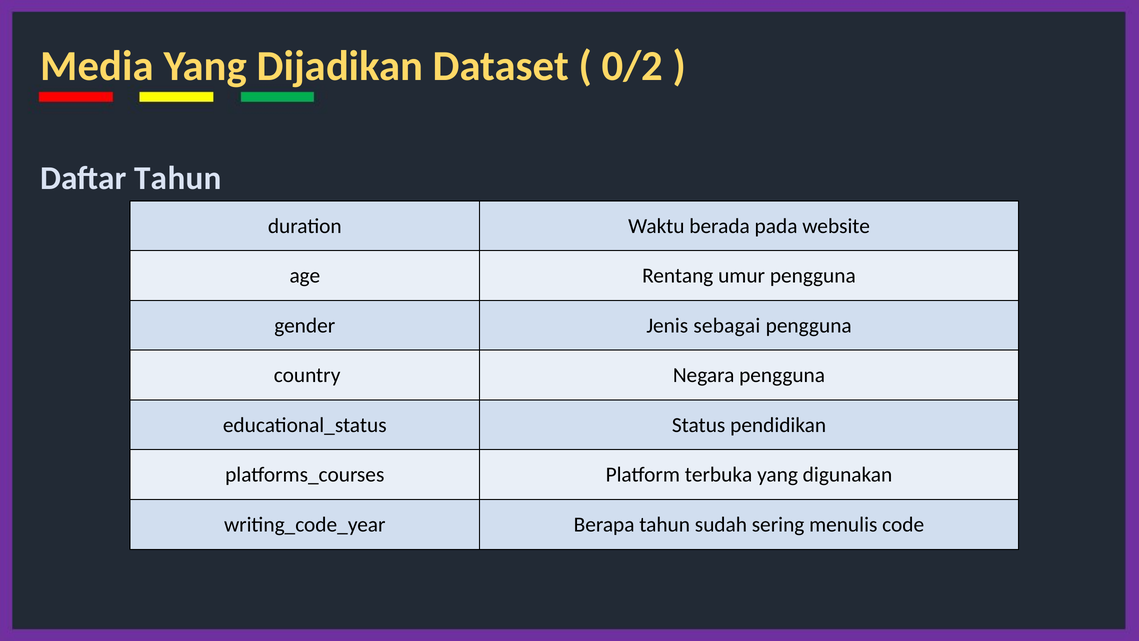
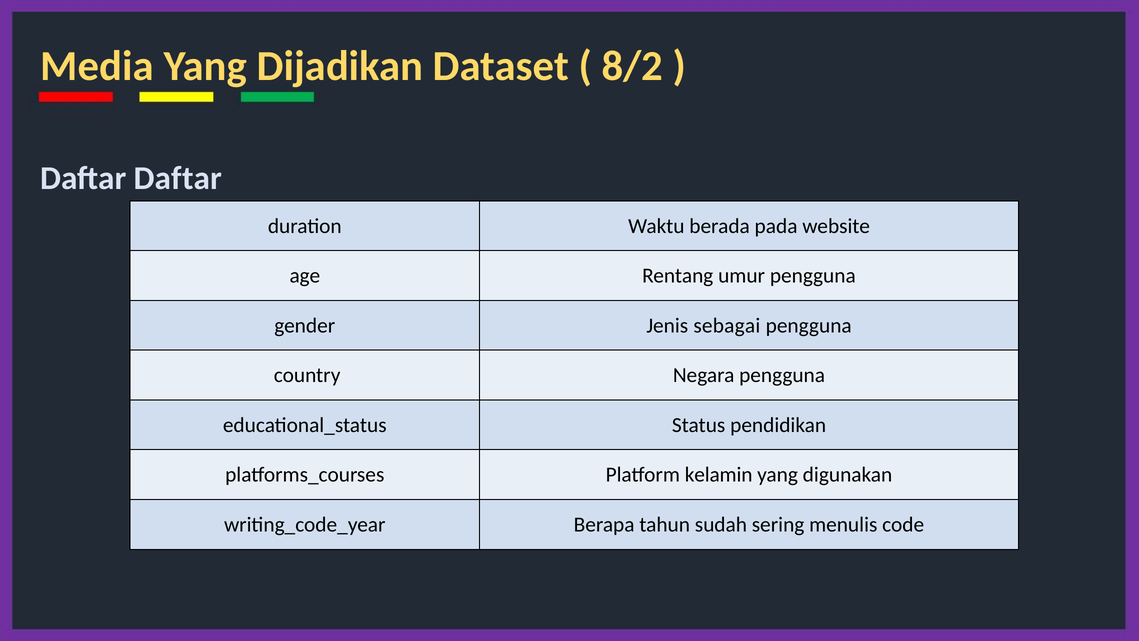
0/2: 0/2 -> 8/2
Daftar Tahun: Tahun -> Daftar
terbuka: terbuka -> kelamin
